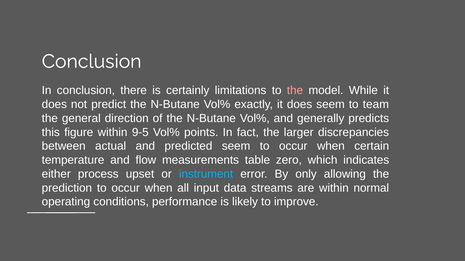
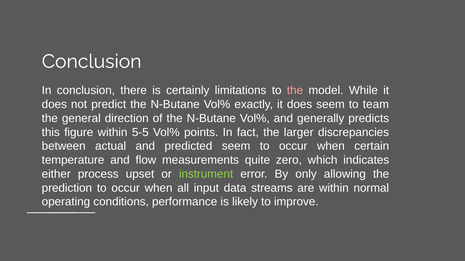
9-5: 9-5 -> 5-5
table: table -> quite
instrument colour: light blue -> light green
